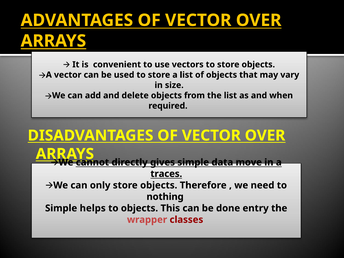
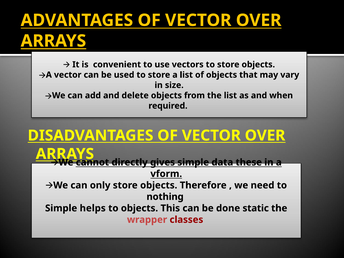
move: move -> these
traces: traces -> vform
entry: entry -> static
